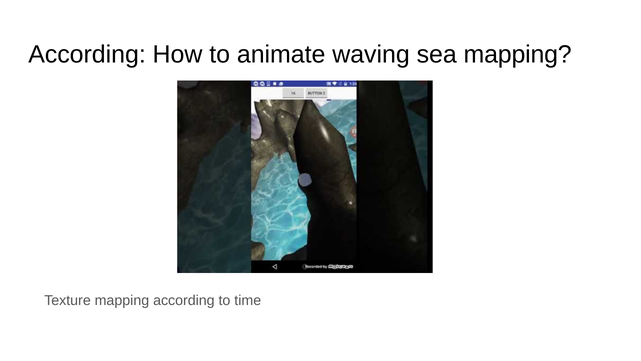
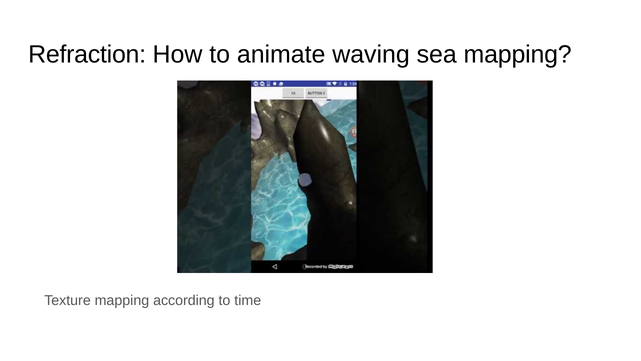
According at (87, 54): According -> Refraction
